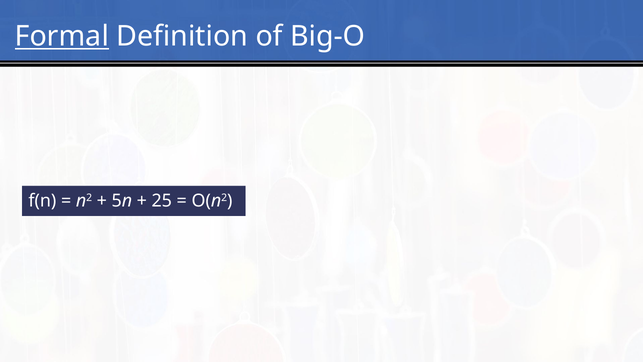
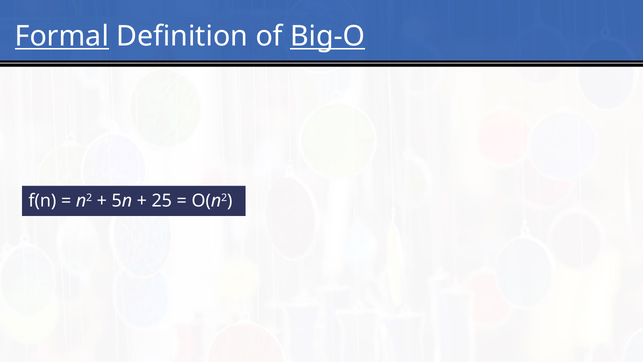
Big-O underline: none -> present
